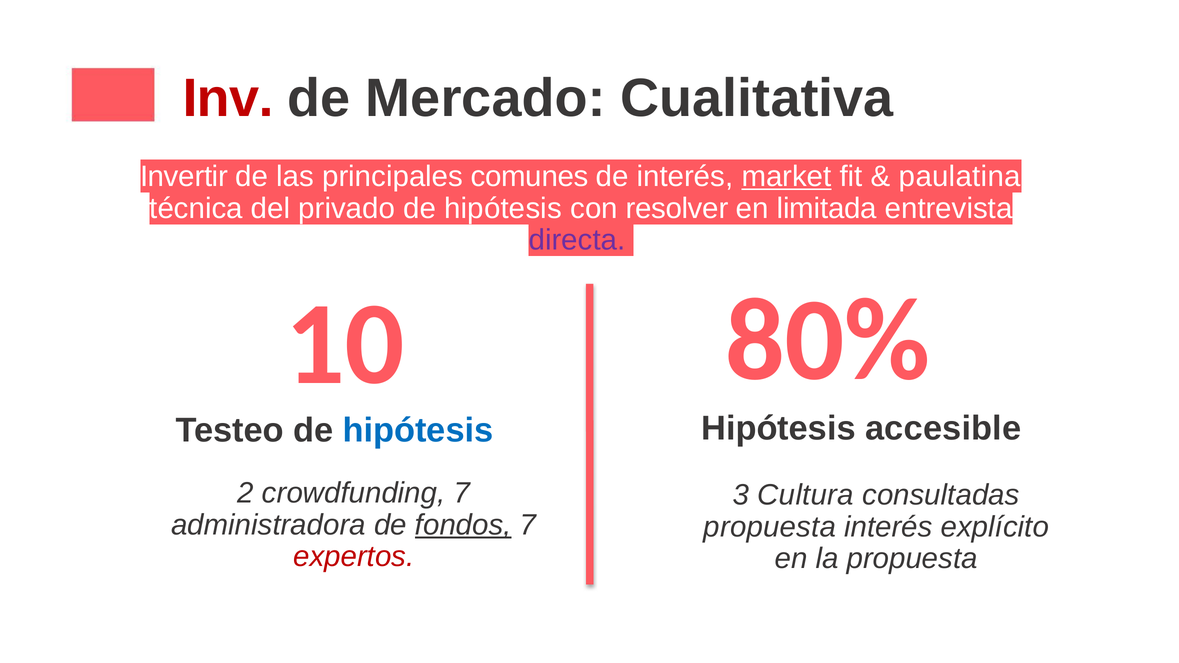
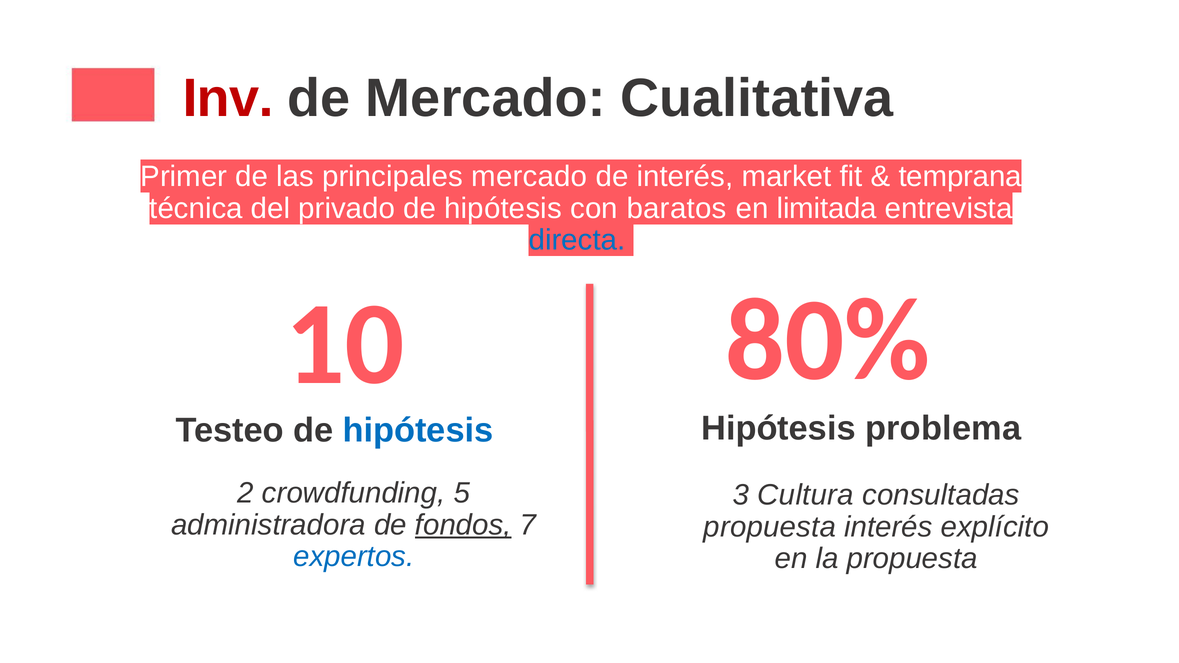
Invertir: Invertir -> Primer
principales comunes: comunes -> mercado
market underline: present -> none
paulatina: paulatina -> temprana
resolver: resolver -> baratos
directa colour: purple -> blue
accesible: accesible -> problema
crowdfunding 7: 7 -> 5
expertos colour: red -> blue
